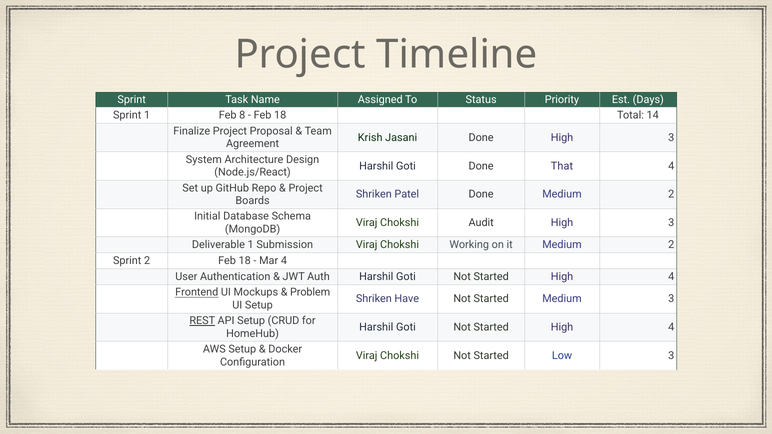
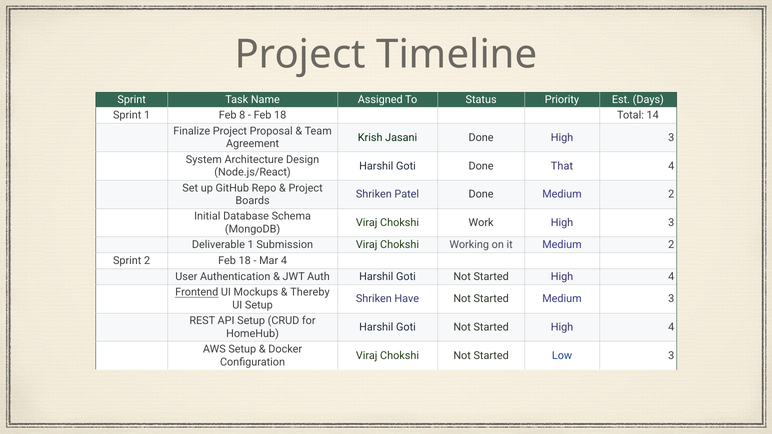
Audit: Audit -> Work
Problem: Problem -> Thereby
REST underline: present -> none
